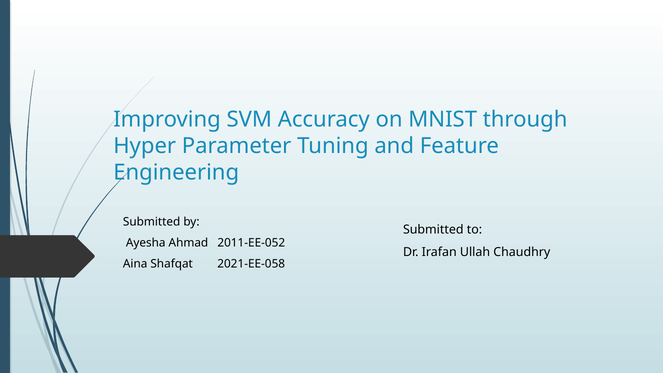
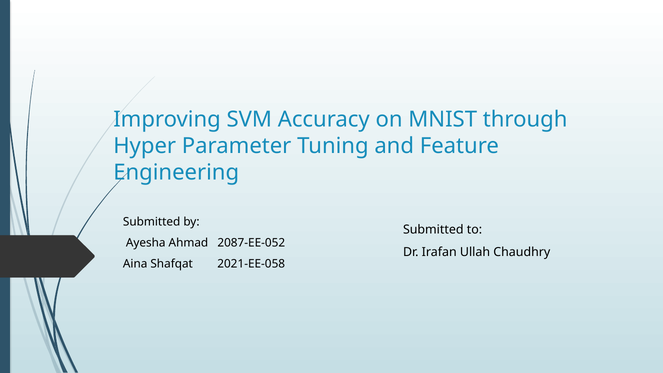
2011-EE-052: 2011-EE-052 -> 2087-EE-052
